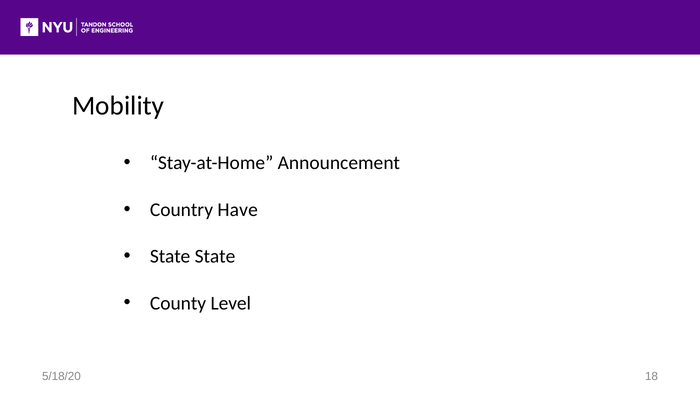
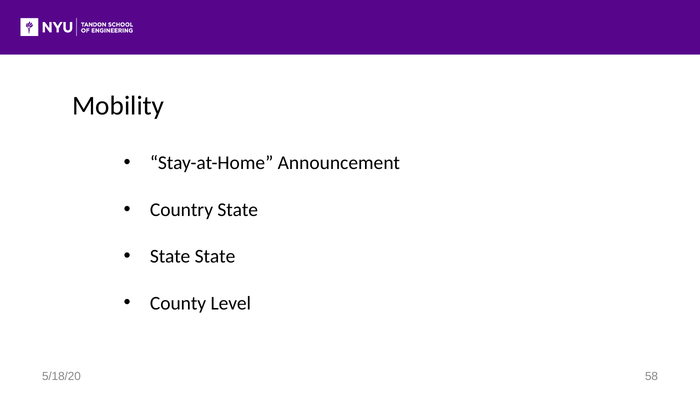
Country Have: Have -> State
18: 18 -> 58
